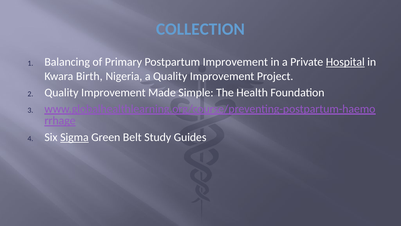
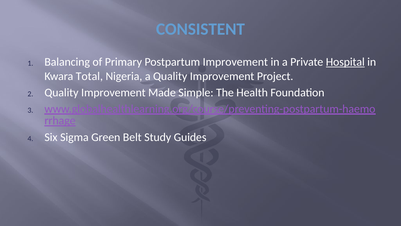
COLLECTION: COLLECTION -> CONSISTENT
Birth: Birth -> Total
Sigma underline: present -> none
